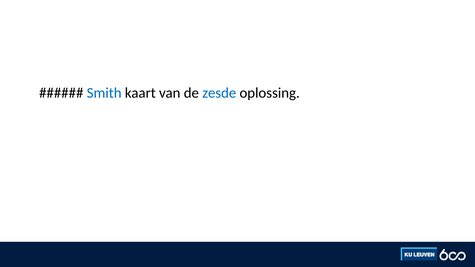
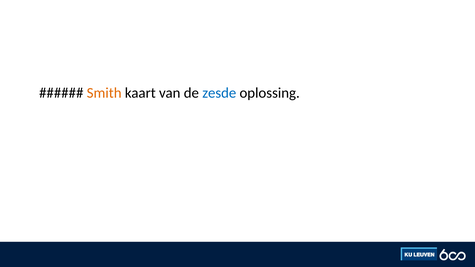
Smith colour: blue -> orange
